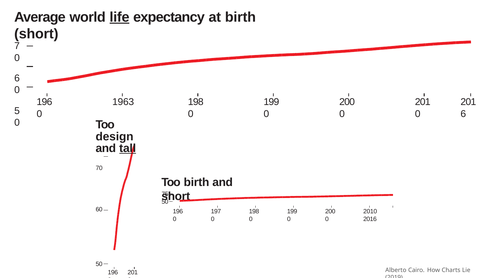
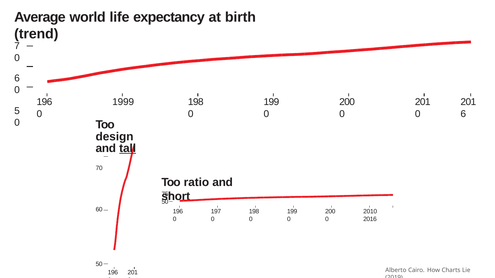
life underline: present -> none
short at (36, 34): short -> trend
1963: 1963 -> 1999
Too birth: birth -> ratio
